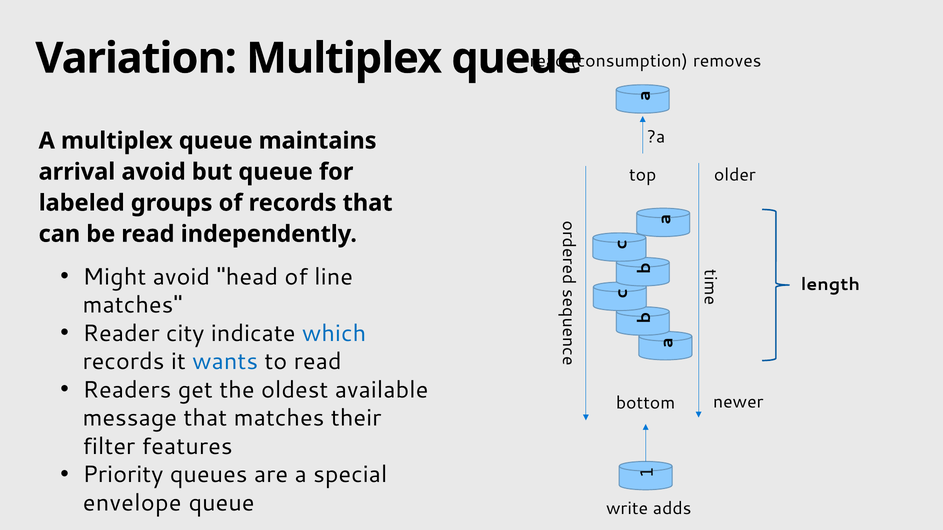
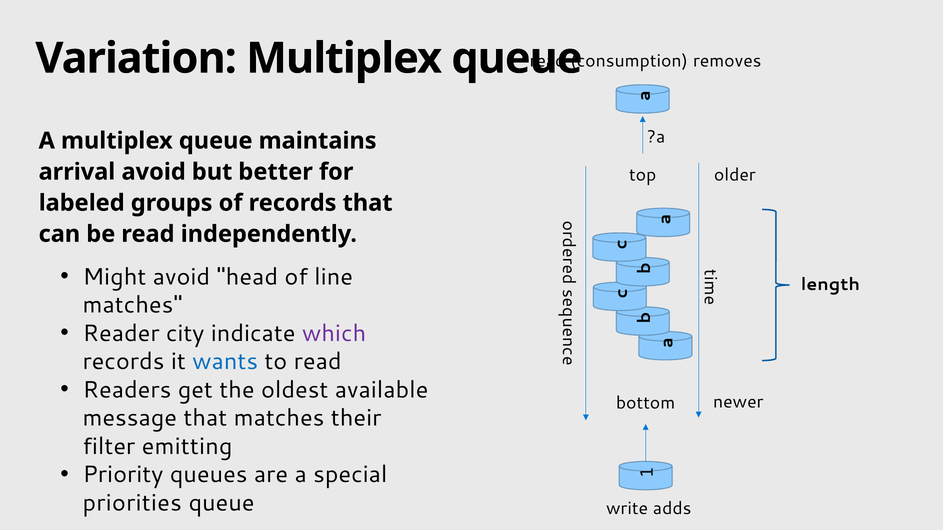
but queue: queue -> better
which colour: blue -> purple
features: features -> emitting
envelope: envelope -> priorities
